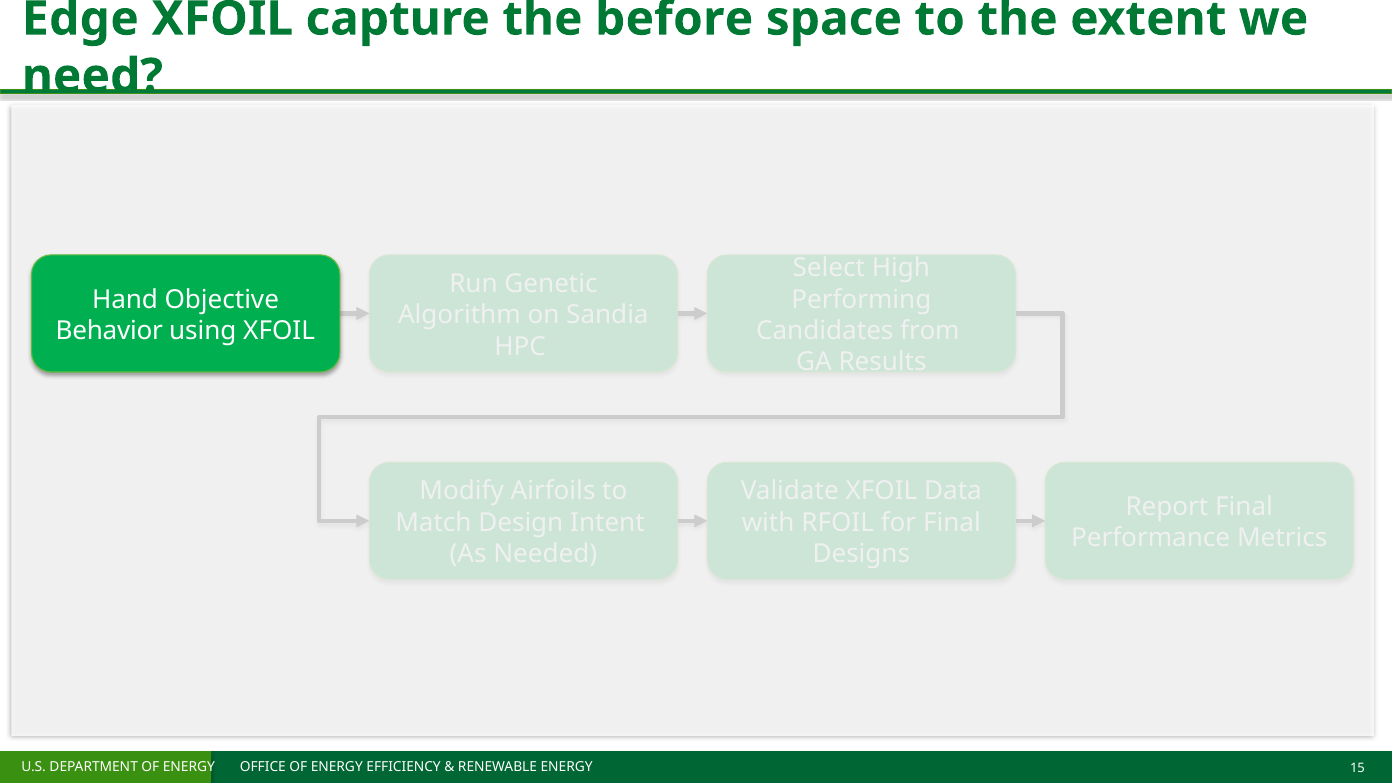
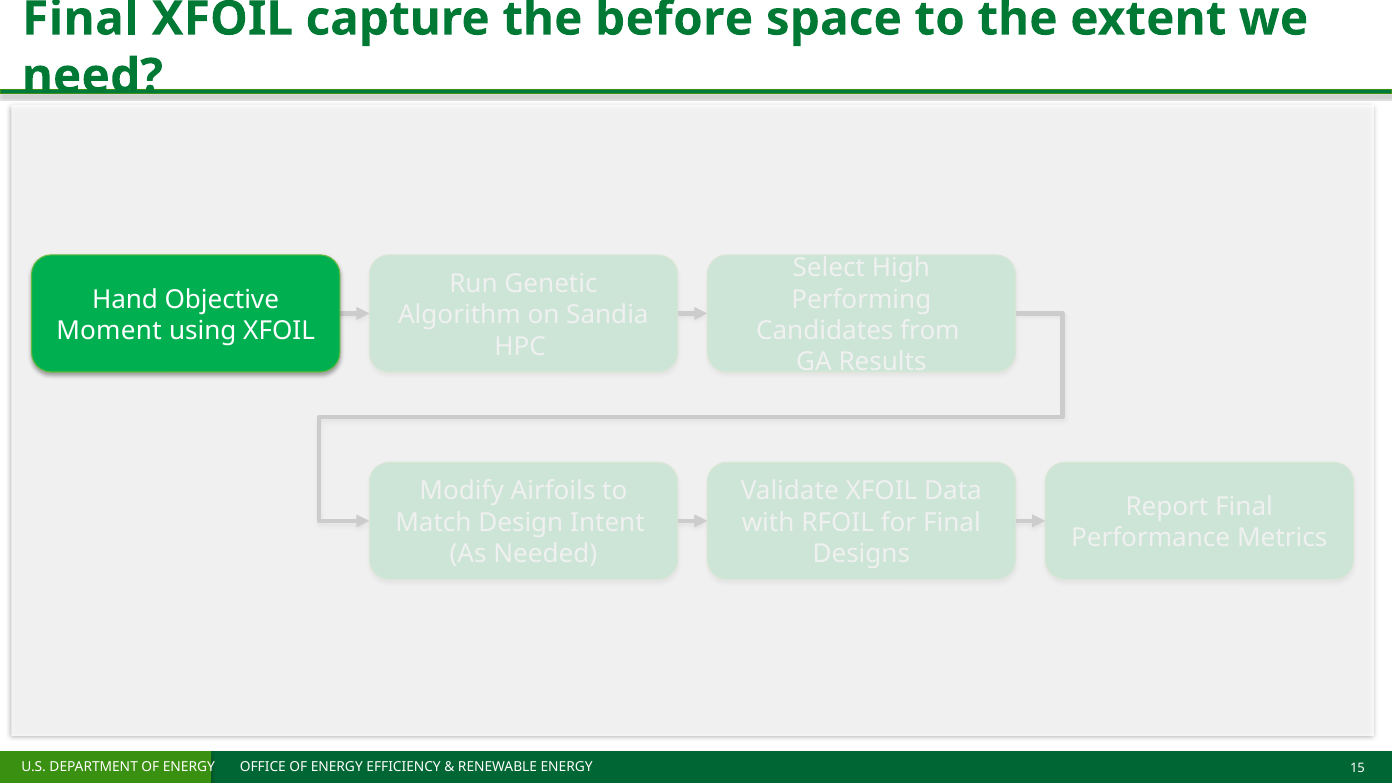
Edge at (80, 19): Edge -> Final
Behavior: Behavior -> Moment
